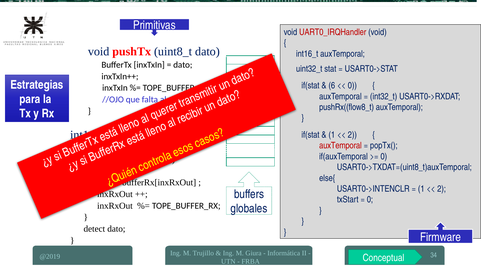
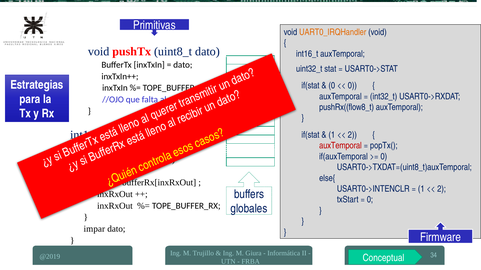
UART0_IRQHandler colour: red -> orange
6 at (332, 86): 6 -> 0
detect: detect -> impar
